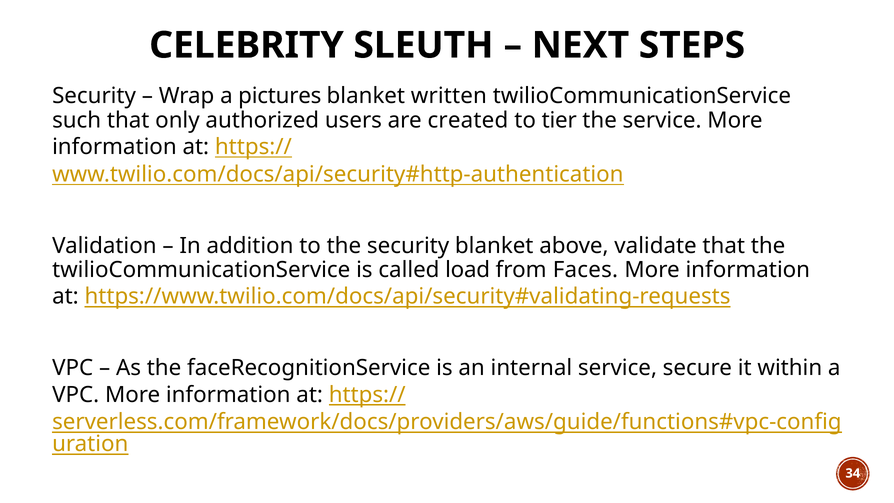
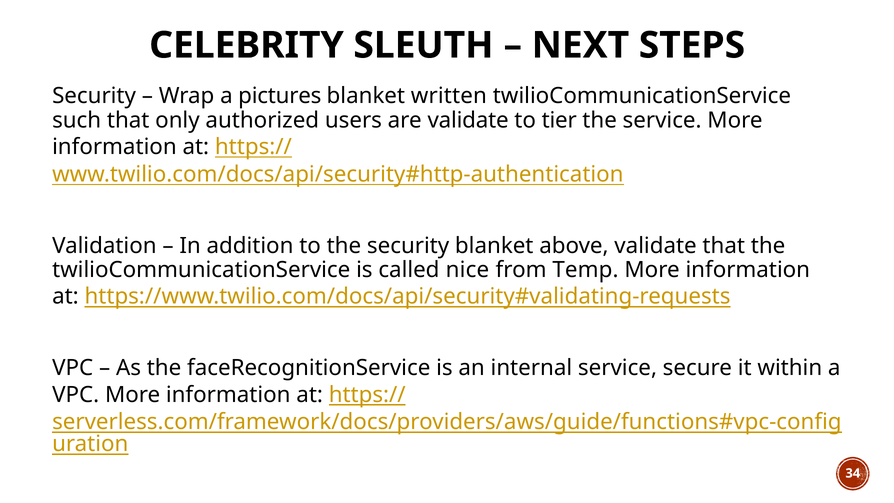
are created: created -> validate
load: load -> nice
Faces: Faces -> Temp
